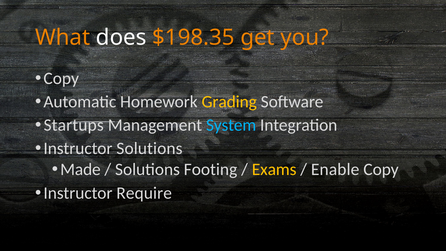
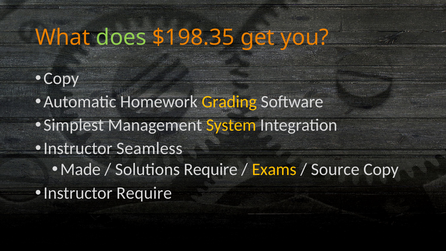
does colour: white -> light green
Startups: Startups -> Simplest
System colour: light blue -> yellow
Instructor Solutions: Solutions -> Seamless
Solutions Footing: Footing -> Require
Enable: Enable -> Source
